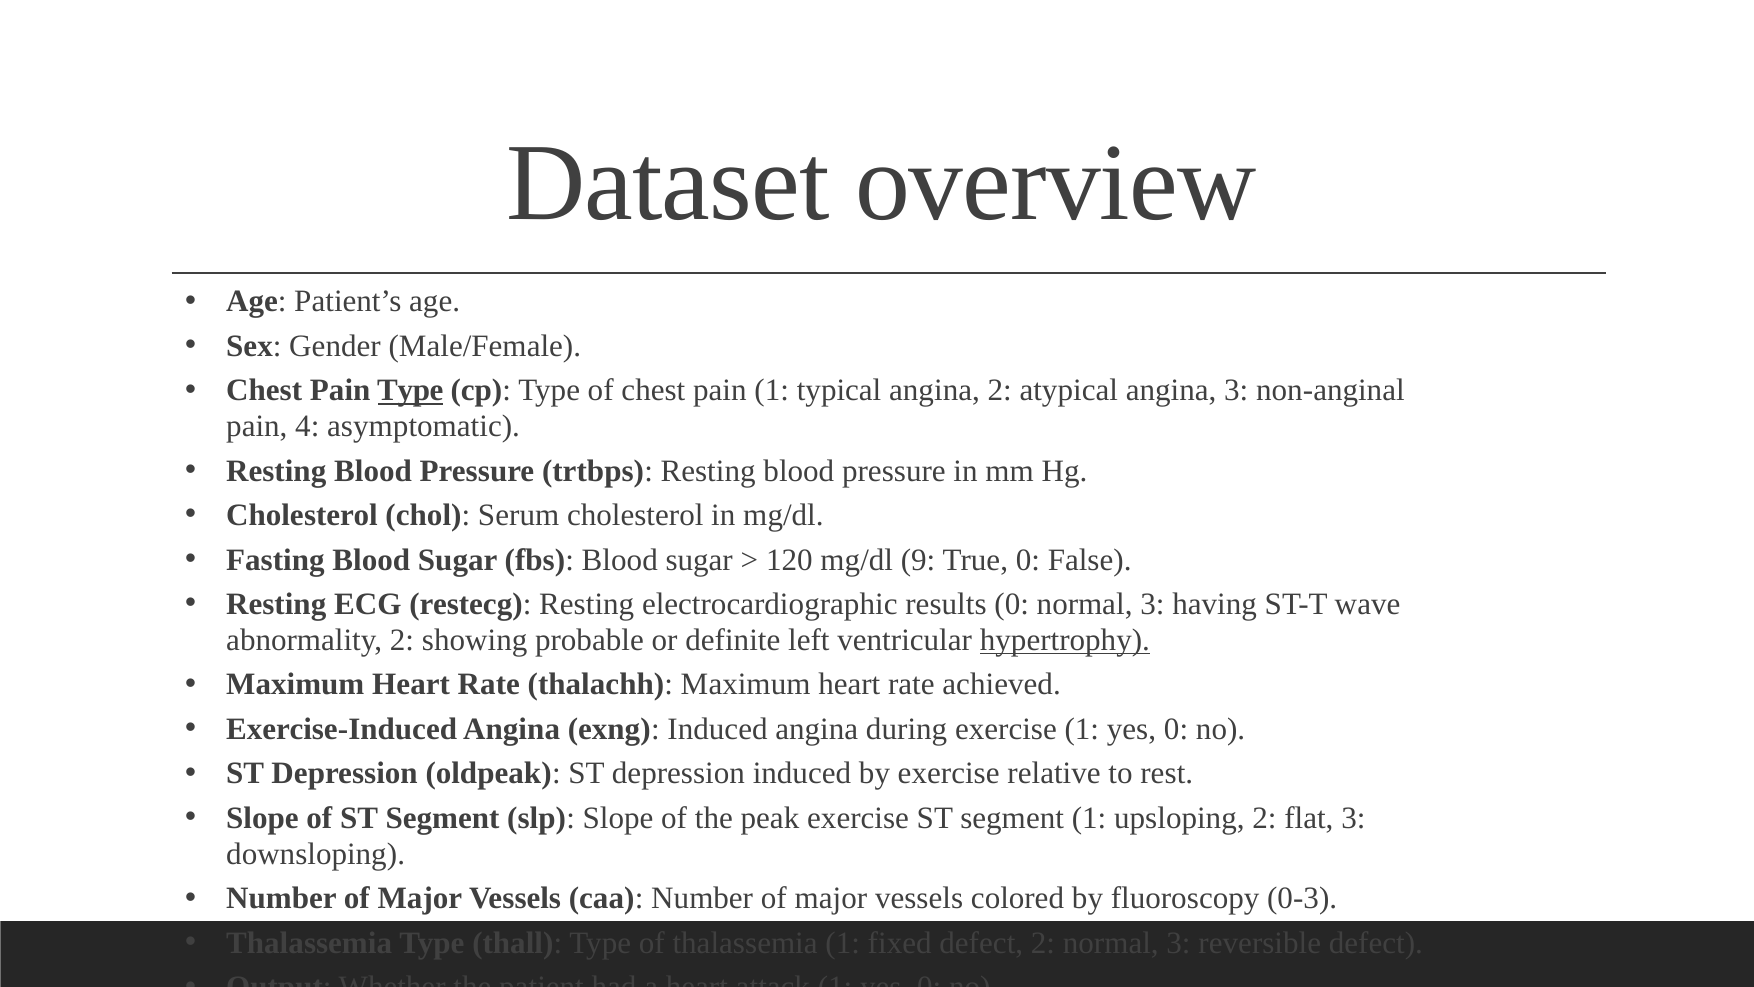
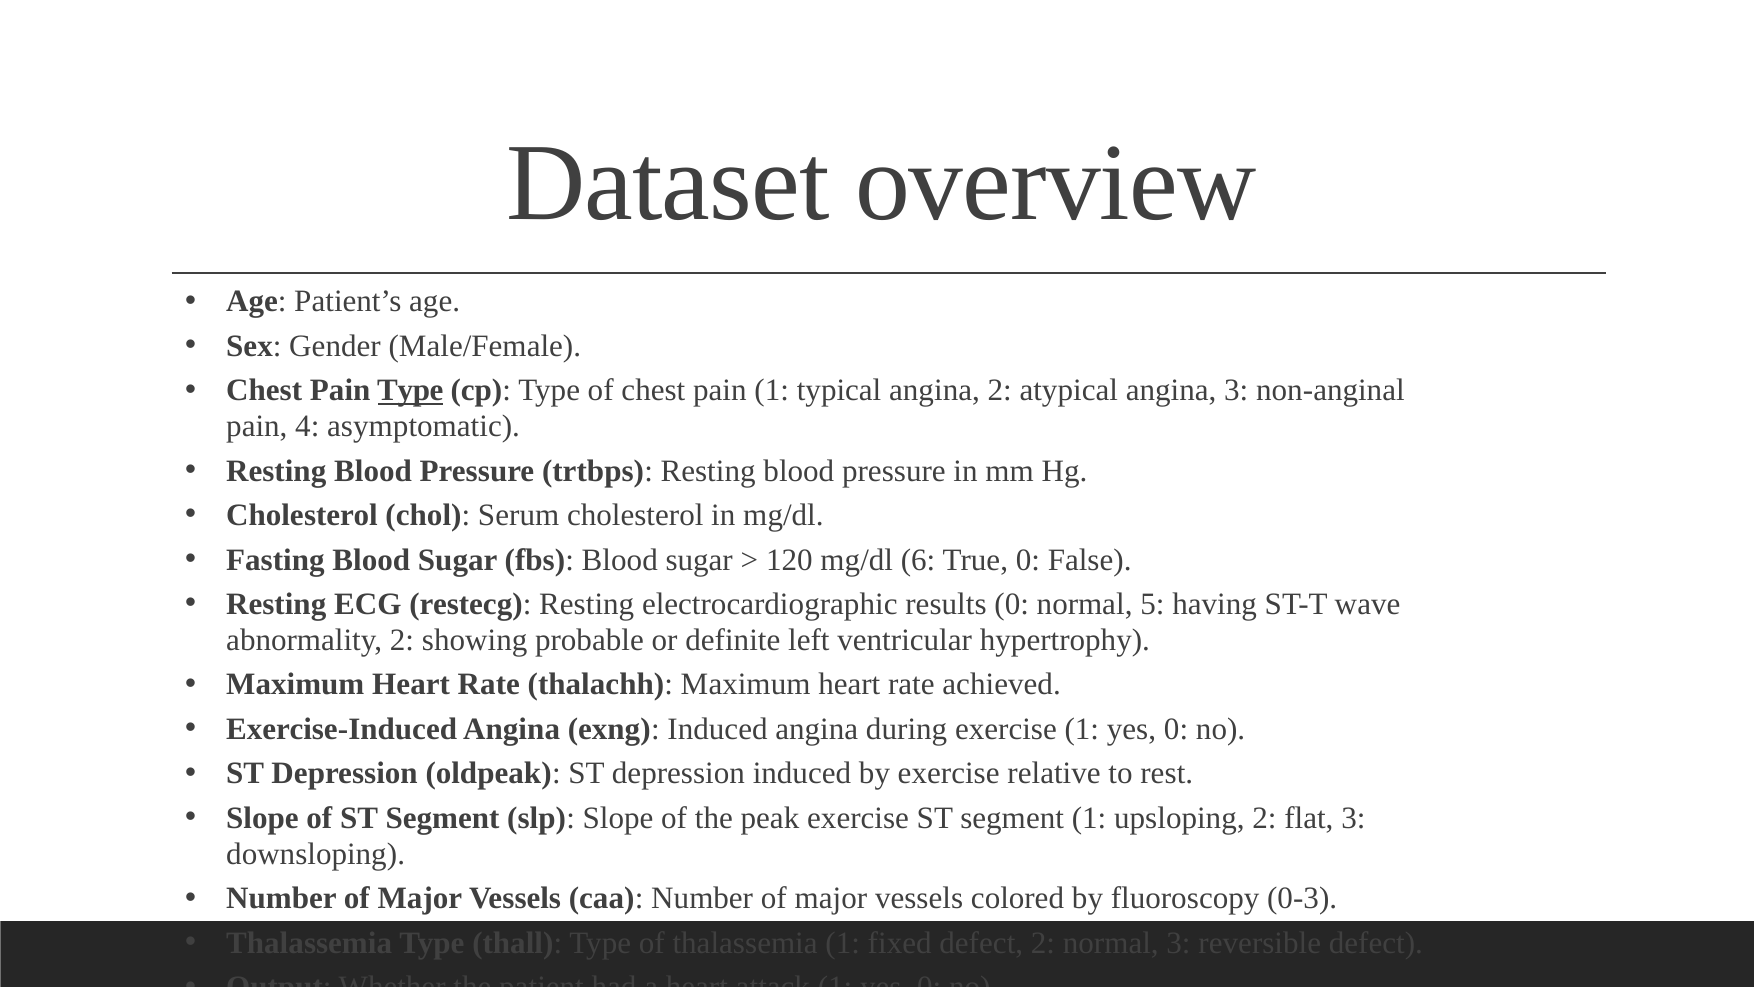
9: 9 -> 6
0 normal 3: 3 -> 5
hypertrophy underline: present -> none
